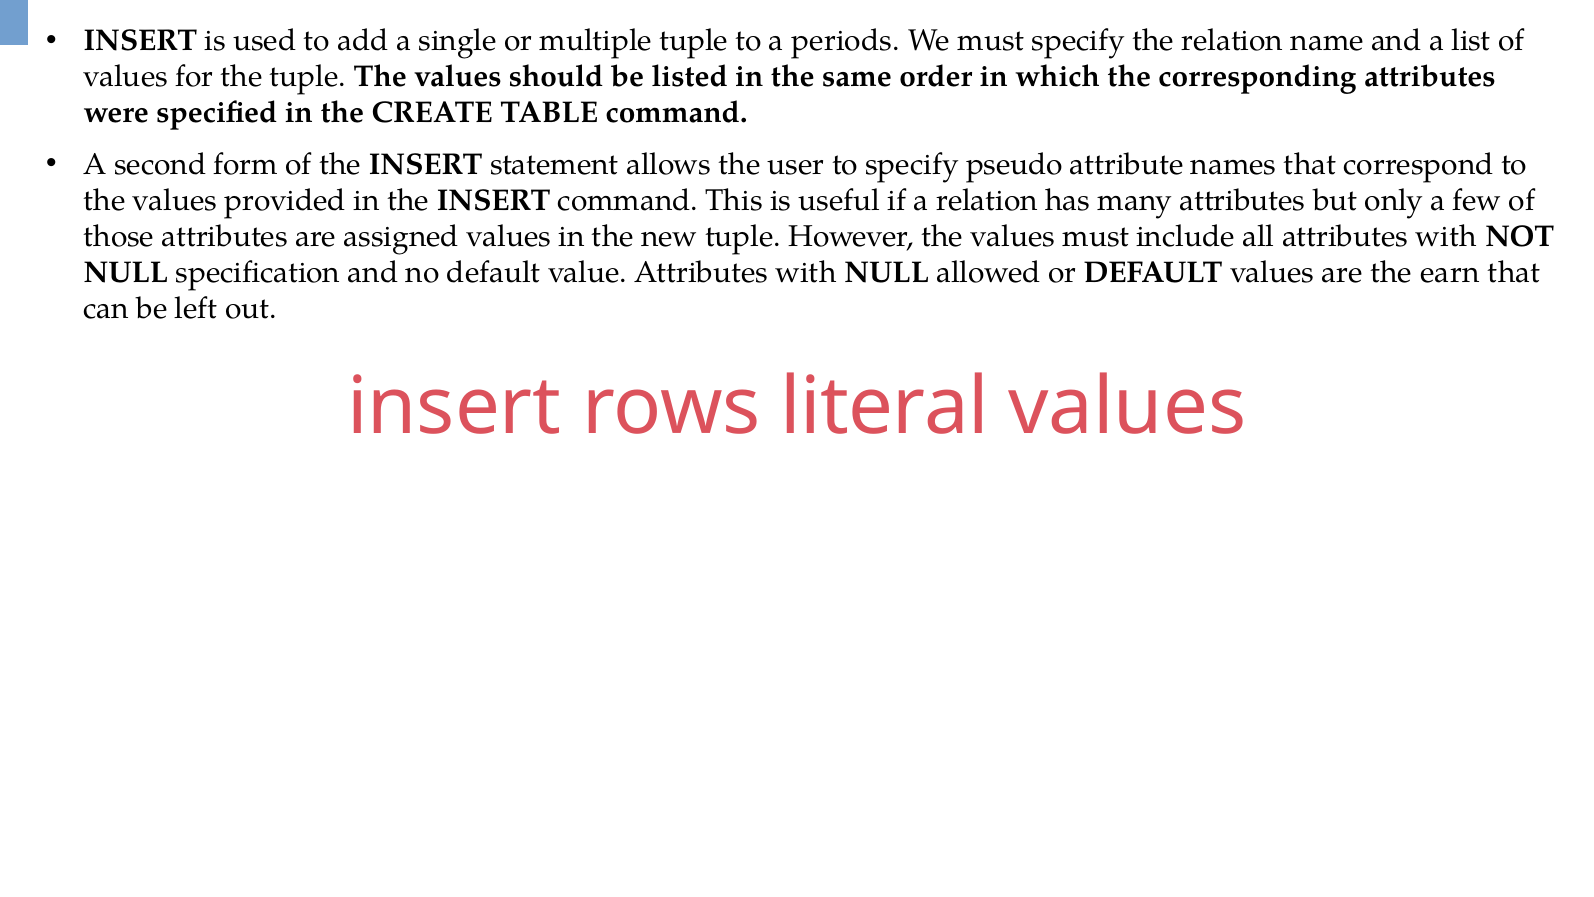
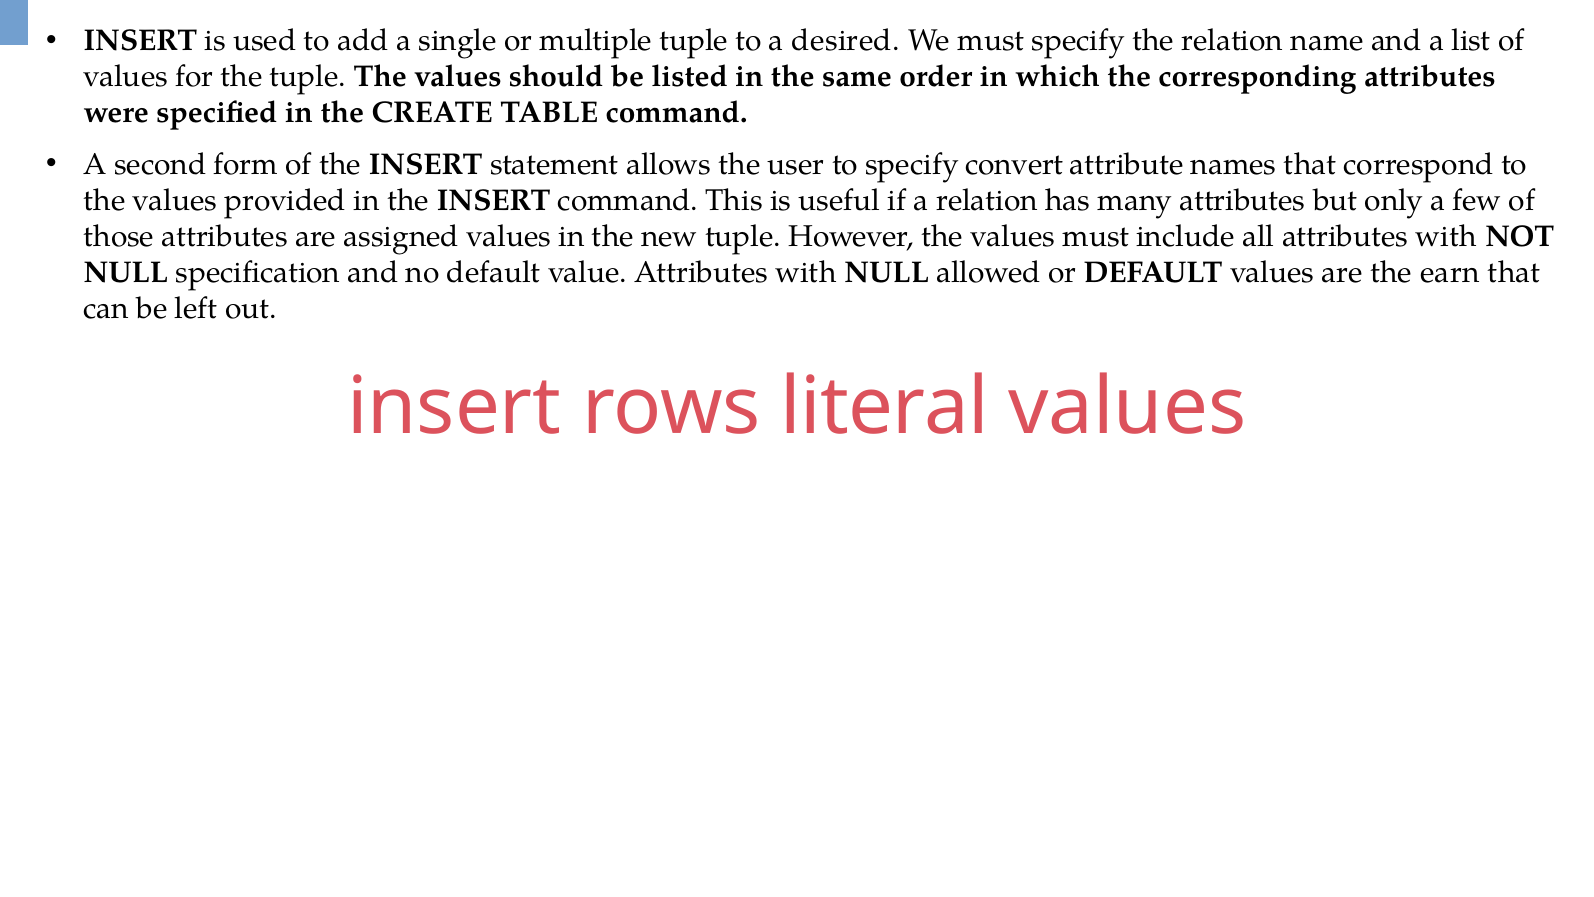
periods: periods -> desired
pseudo: pseudo -> convert
